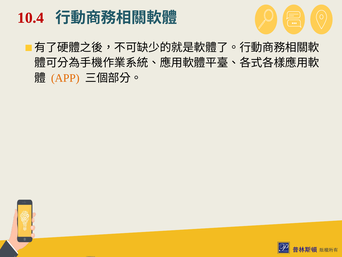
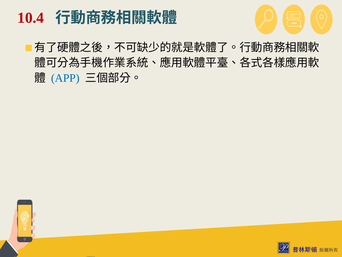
APP colour: orange -> blue
